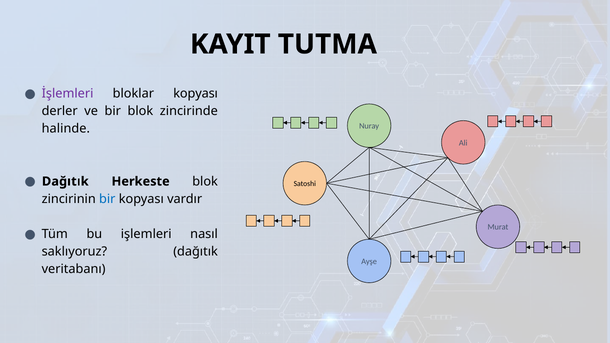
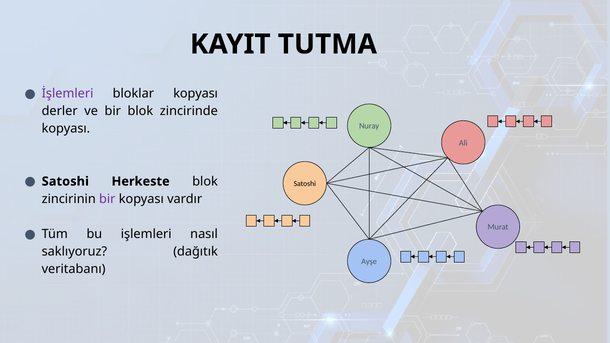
halinde at (66, 129): halinde -> kopyası
Dağıtık at (65, 181): Dağıtık -> Satoshi
bir at (107, 199) colour: blue -> purple
